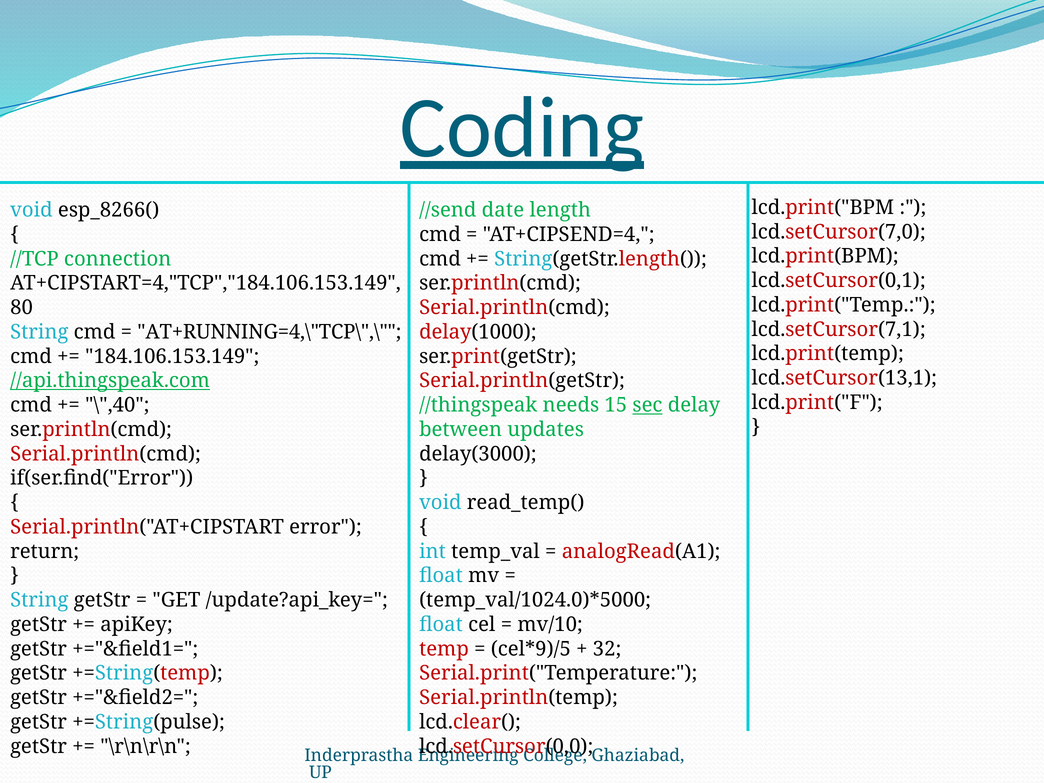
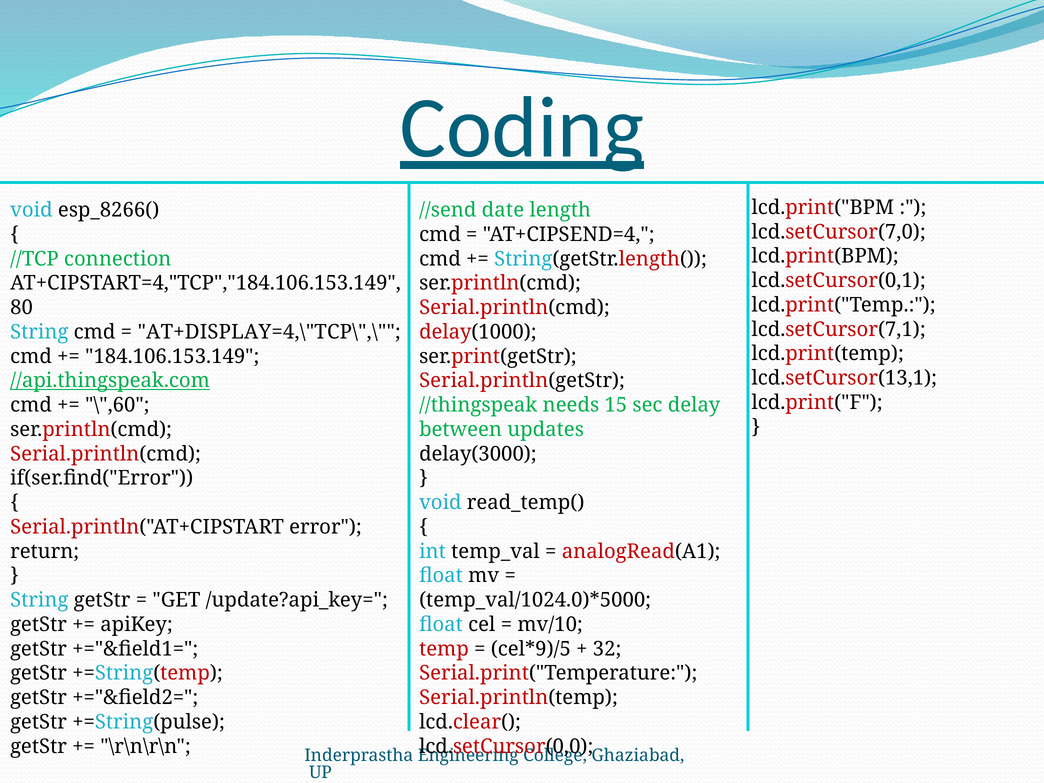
AT+RUNNING=4,\"TCP\",\: AT+RUNNING=4,\"TCP\",\ -> AT+DISPLAY=4,\"TCP\",\
\",40: \",40 -> \",60
sec underline: present -> none
